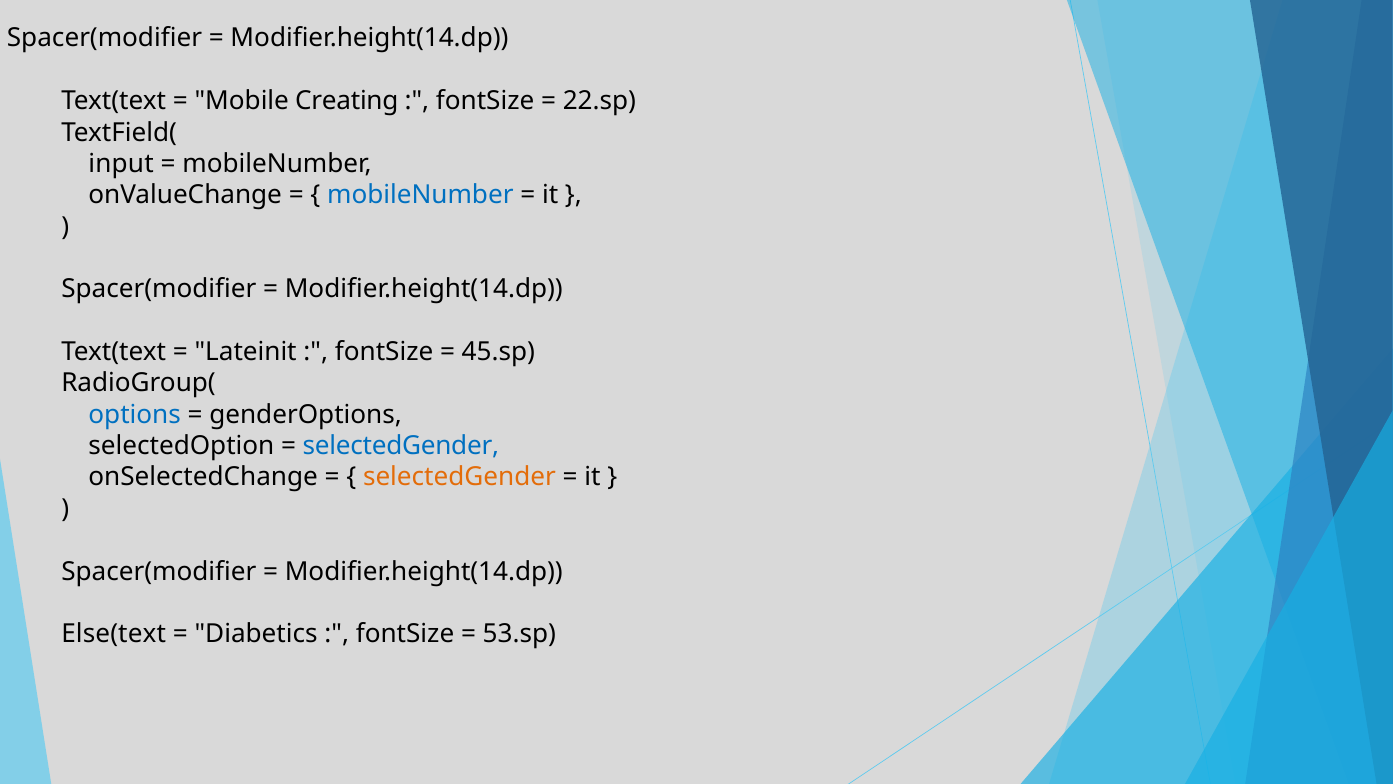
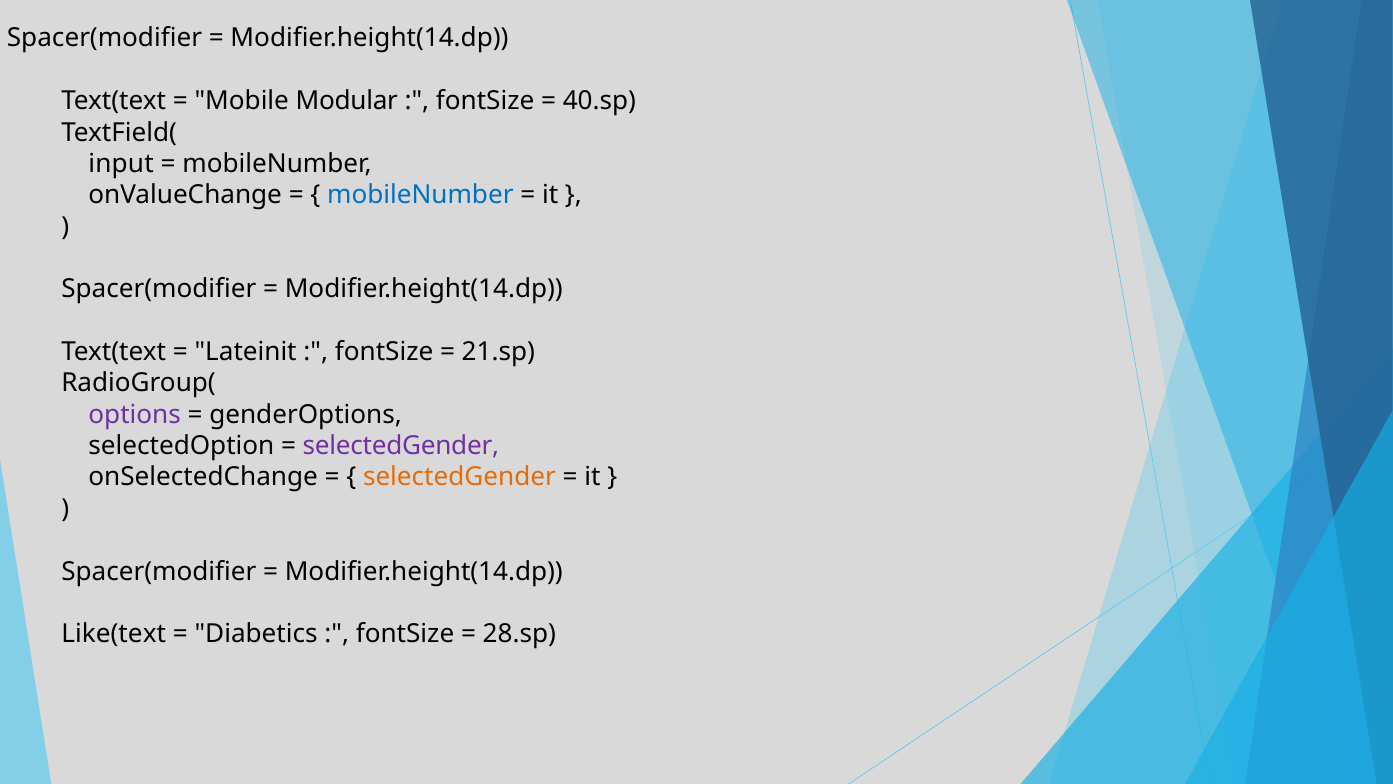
Creating: Creating -> Modular
22.sp: 22.sp -> 40.sp
45.sp: 45.sp -> 21.sp
options colour: blue -> purple
selectedGender at (401, 446) colour: blue -> purple
Else(text: Else(text -> Like(text
53.sp: 53.sp -> 28.sp
